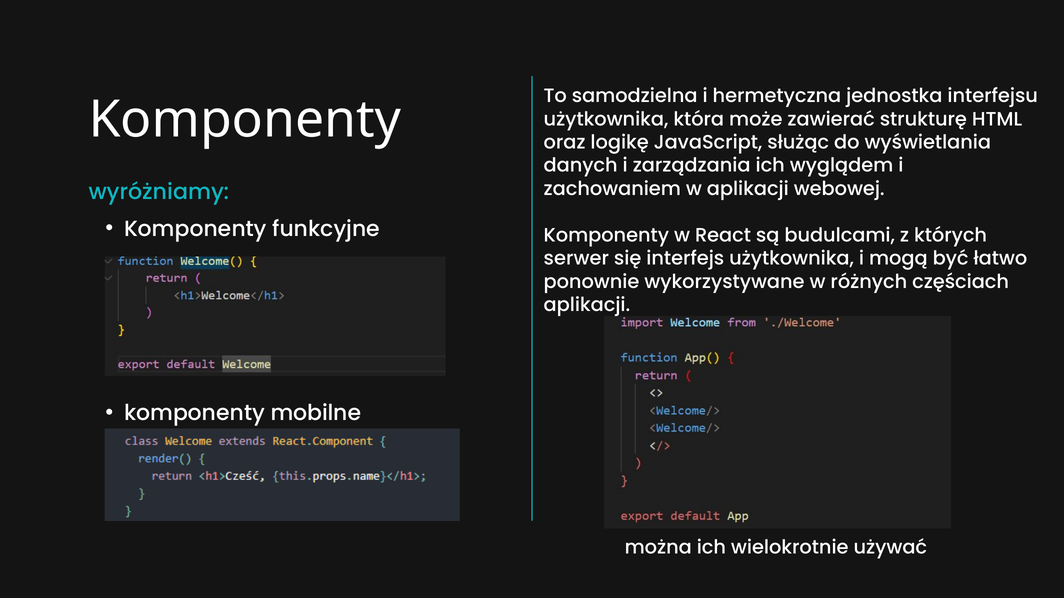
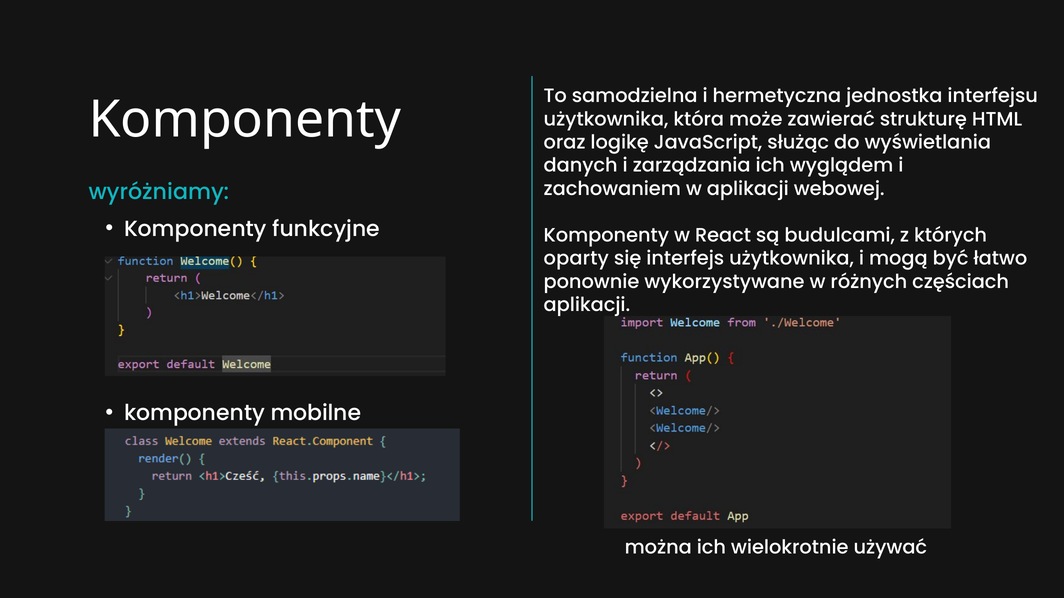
serwer: serwer -> oparty
